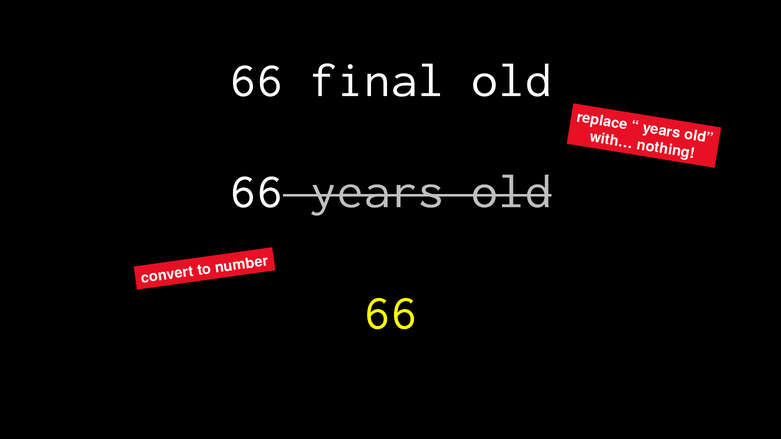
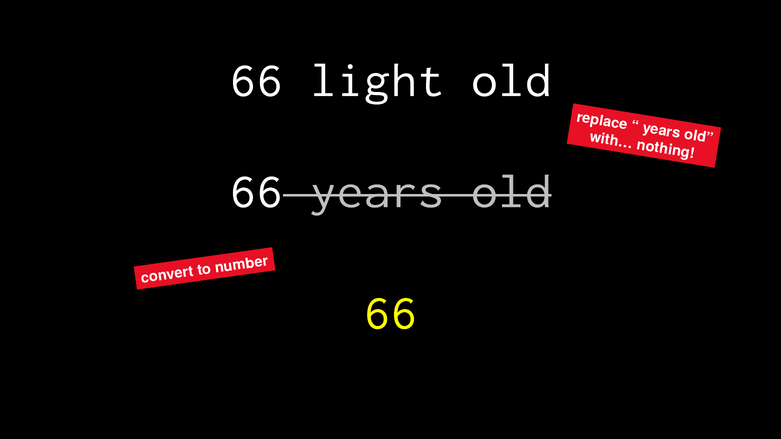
final: final -> light
